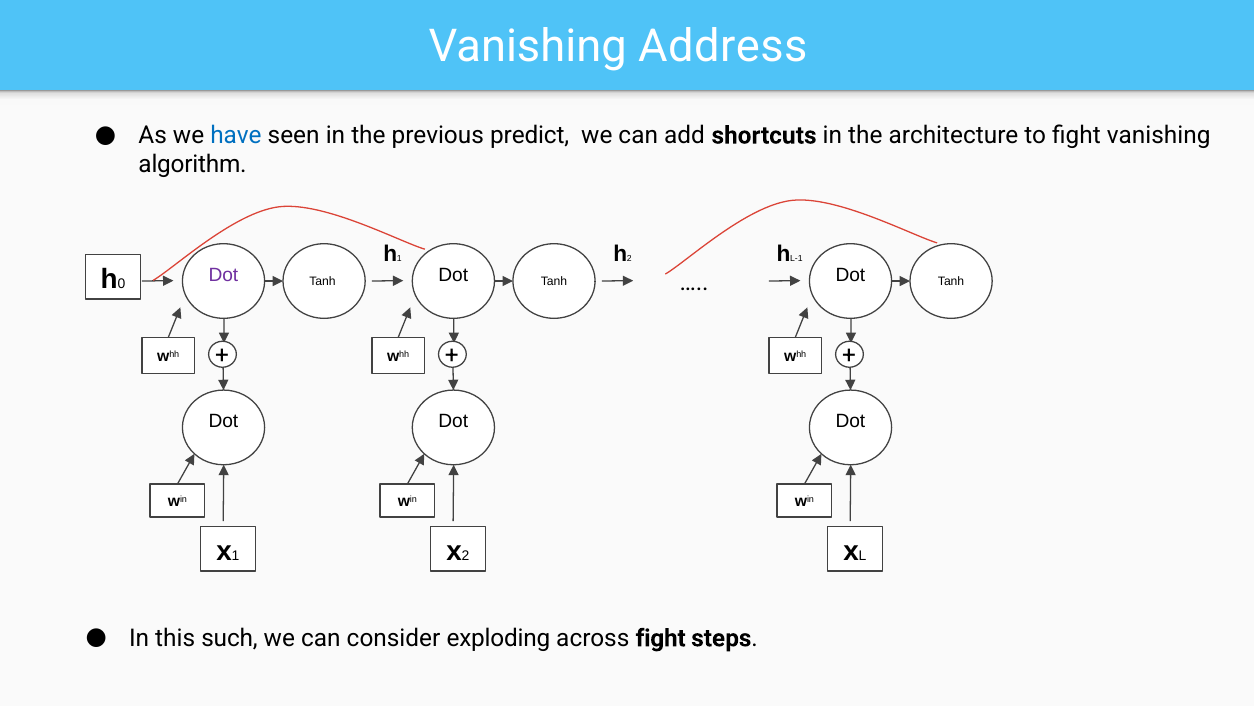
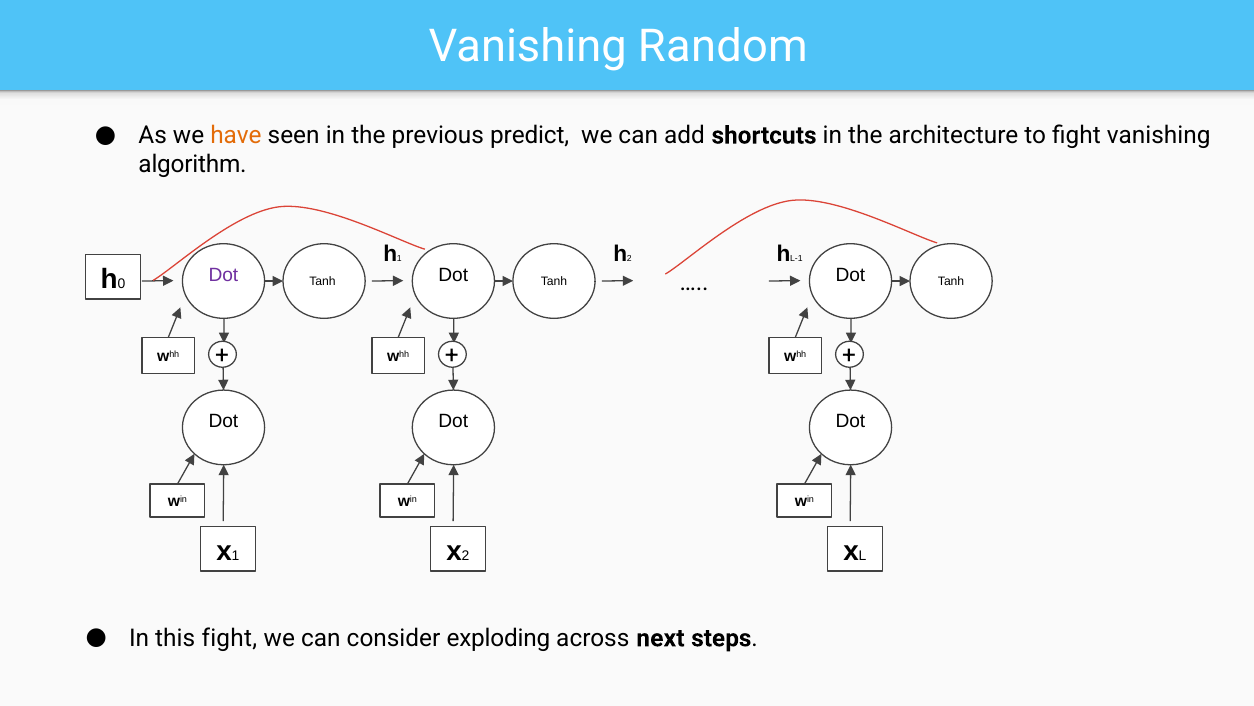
Address: Address -> Random
have colour: blue -> orange
this such: such -> fight
across fight: fight -> next
